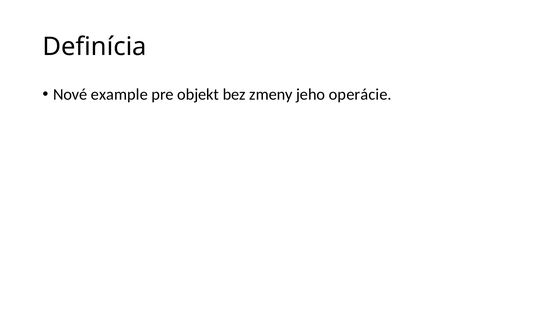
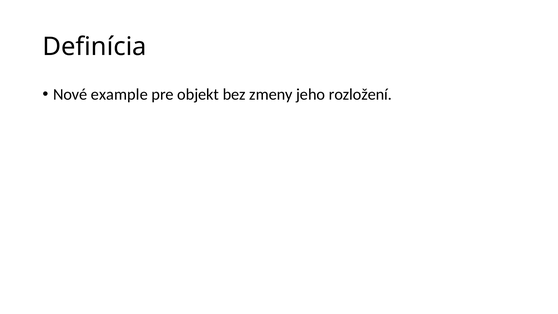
operácie: operácie -> rozložení
